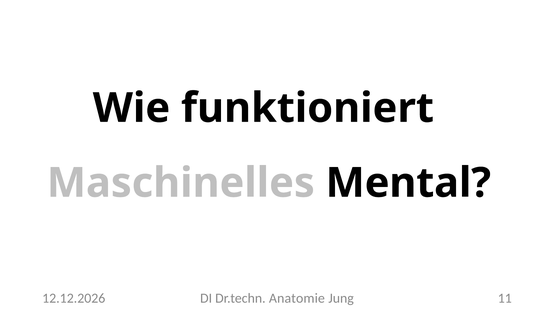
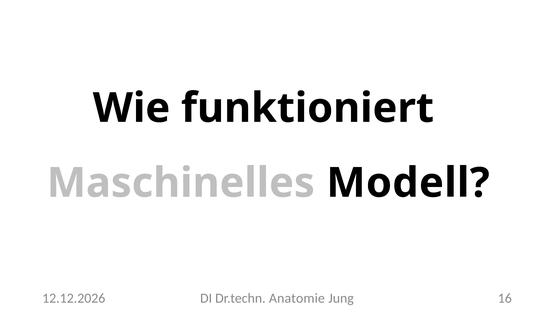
Mental: Mental -> Modell
11: 11 -> 16
